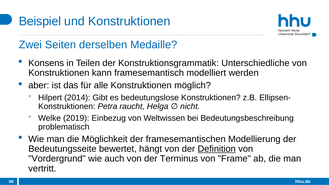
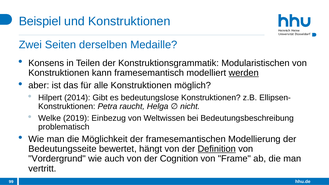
Unterschiedliche: Unterschiedliche -> Modularistischen
werden underline: none -> present
Terminus: Terminus -> Cognition
